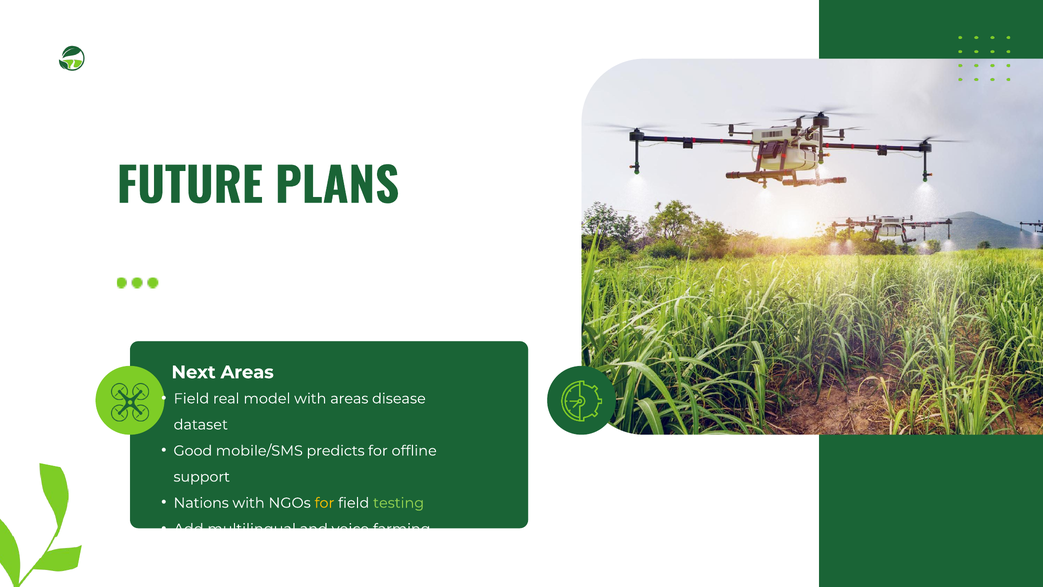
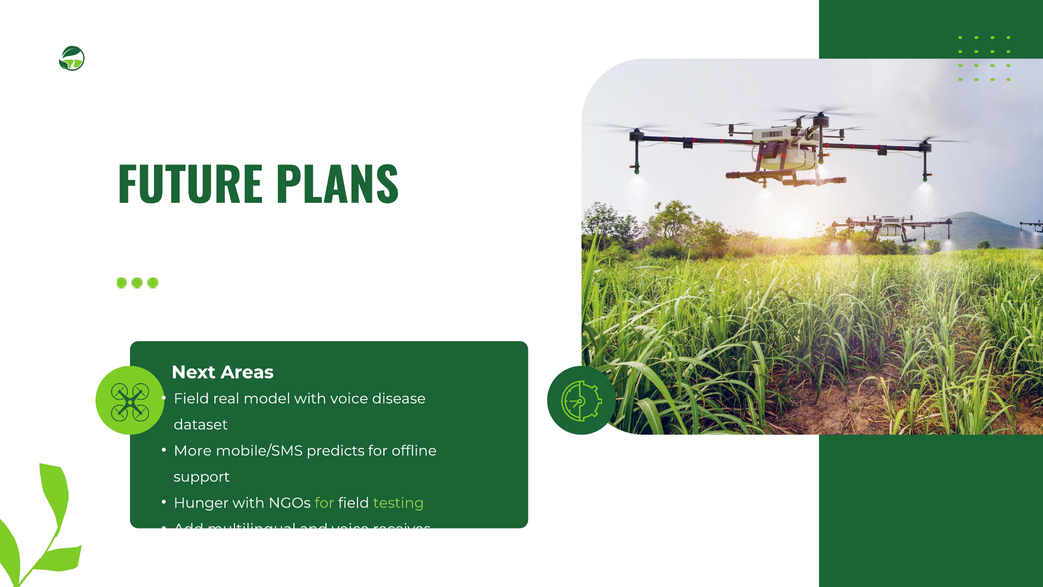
with areas: areas -> voice
Good: Good -> More
Nations: Nations -> Hunger
for at (324, 503) colour: yellow -> light green
farming: farming -> receives
